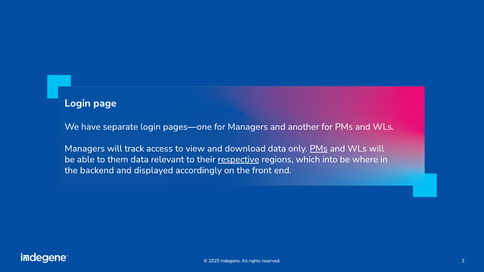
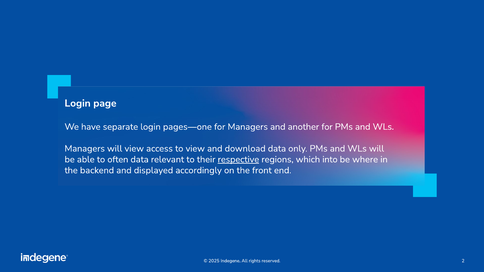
will track: track -> view
PMs at (319, 149) underline: present -> none
them: them -> often
